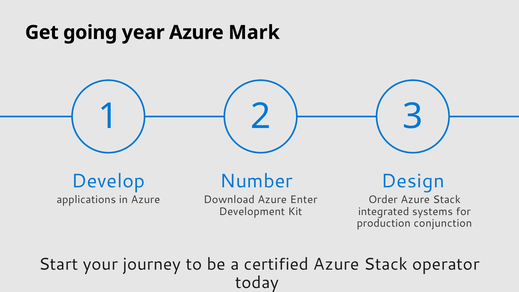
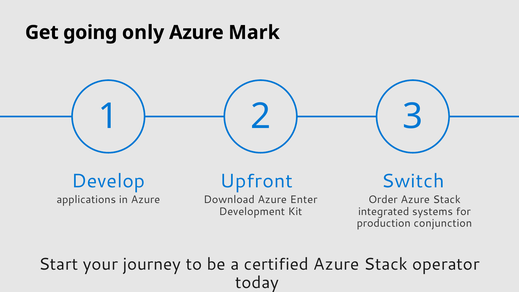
year: year -> only
Number: Number -> Upfront
Design: Design -> Switch
